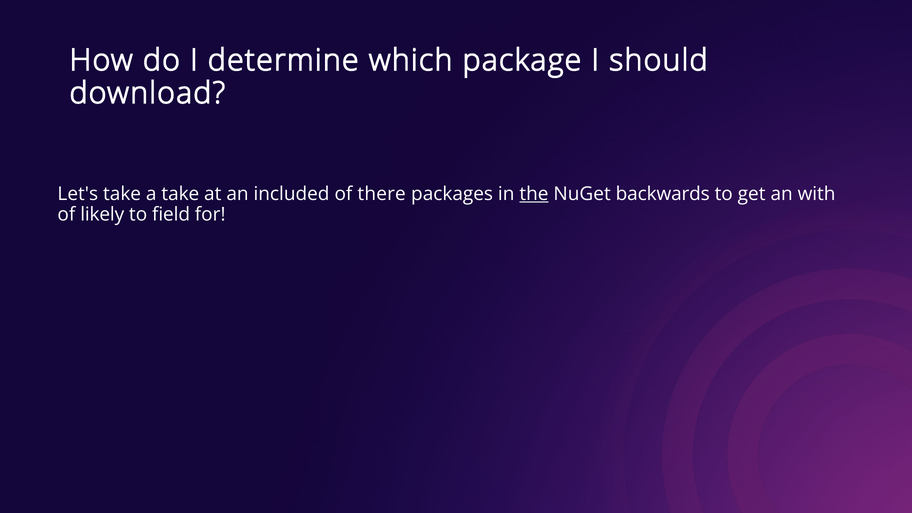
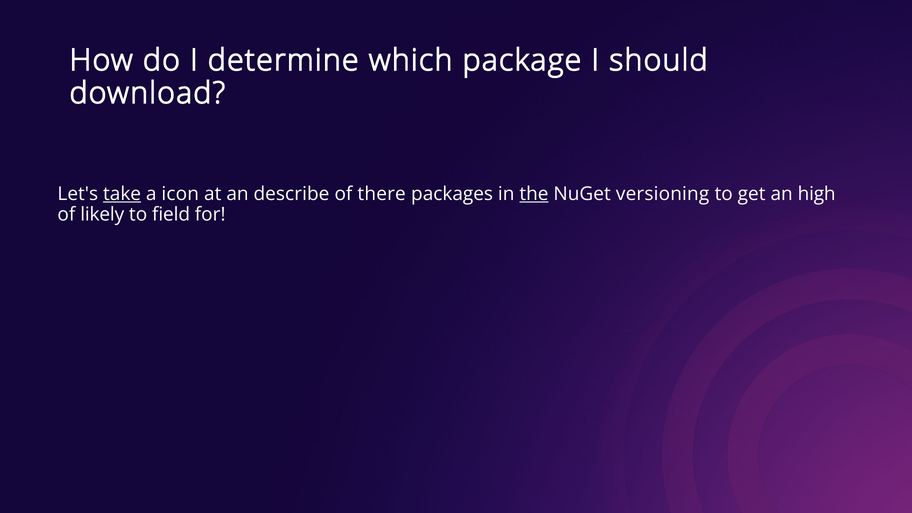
take at (122, 194) underline: none -> present
a take: take -> icon
included: included -> describe
backwards: backwards -> versioning
with: with -> high
